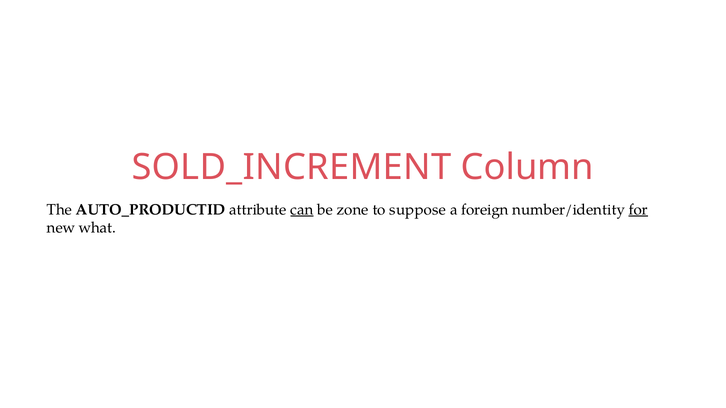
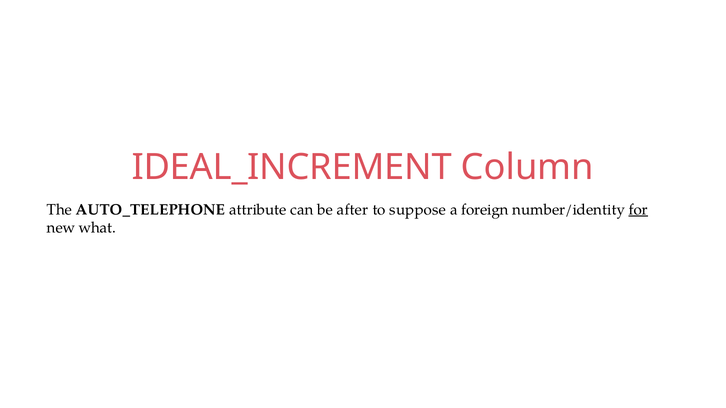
SOLD_INCREMENT: SOLD_INCREMENT -> IDEAL_INCREMENT
AUTO_PRODUCTID: AUTO_PRODUCTID -> AUTO_TELEPHONE
can underline: present -> none
zone: zone -> after
